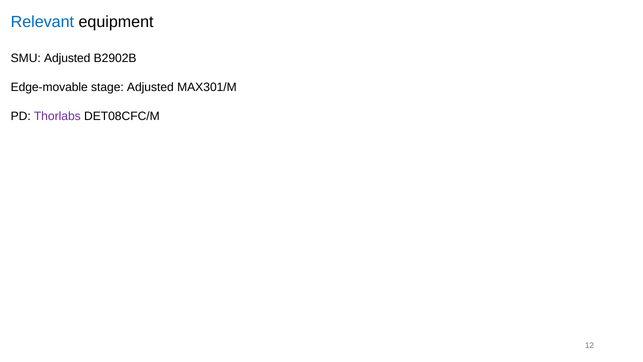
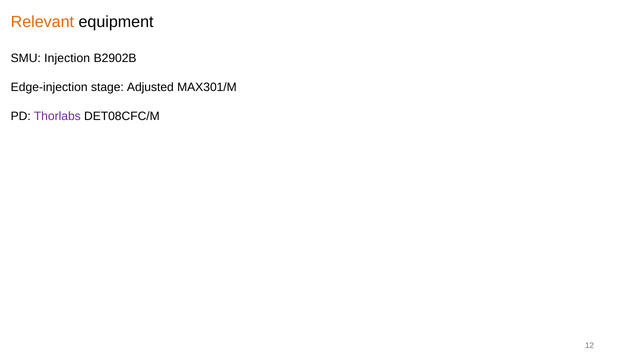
Relevant colour: blue -> orange
SMU Adjusted: Adjusted -> Injection
Edge-movable: Edge-movable -> Edge-injection
